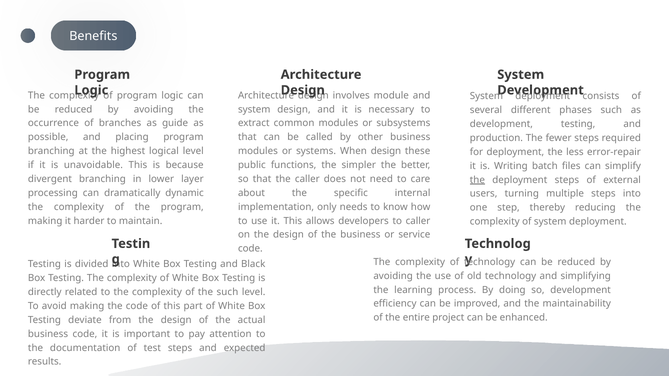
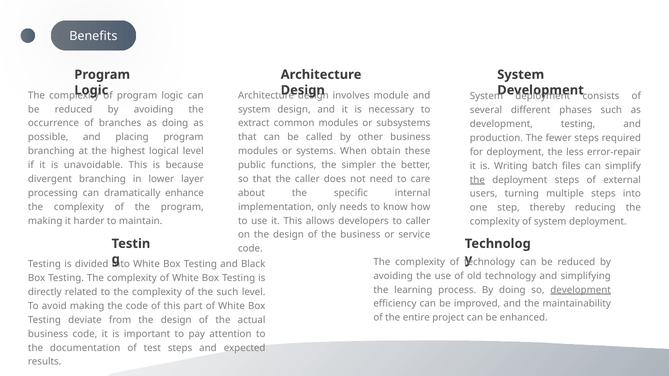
as guide: guide -> doing
When design: design -> obtain
dynamic: dynamic -> enhance
development at (581, 290) underline: none -> present
